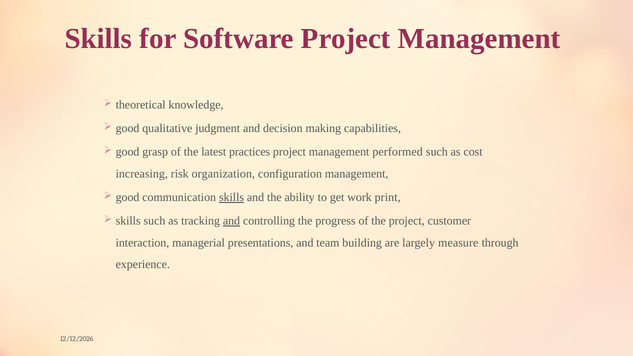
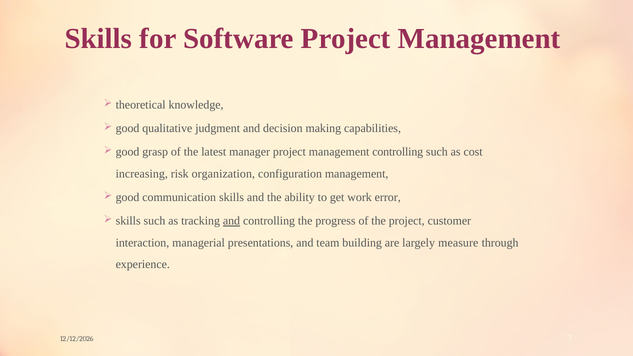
practices: practices -> manager
management performed: performed -> controlling
skills at (232, 197) underline: present -> none
print: print -> error
